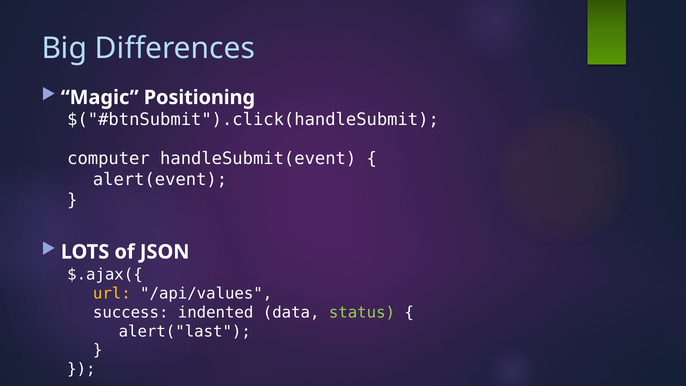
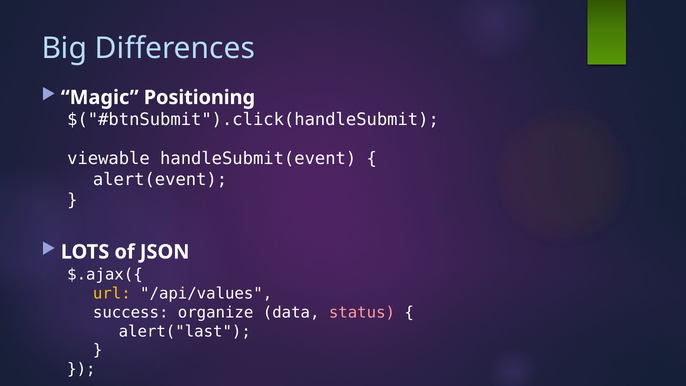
computer: computer -> viewable
indented: indented -> organize
status colour: light green -> pink
